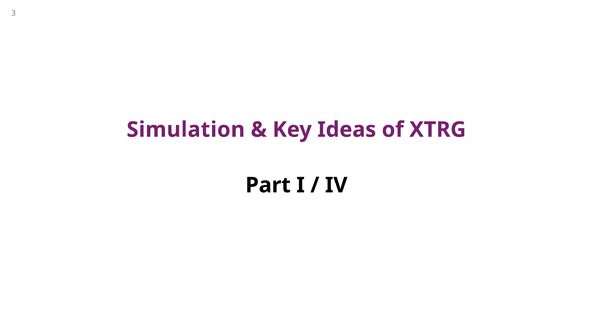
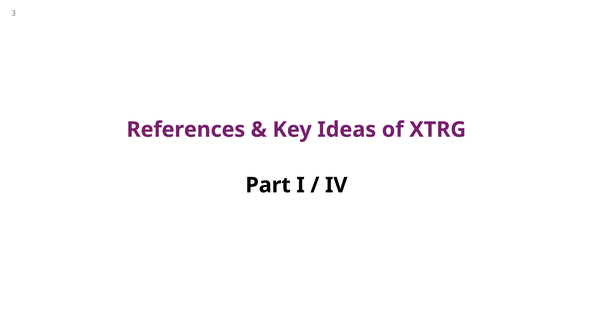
Simulation: Simulation -> References
